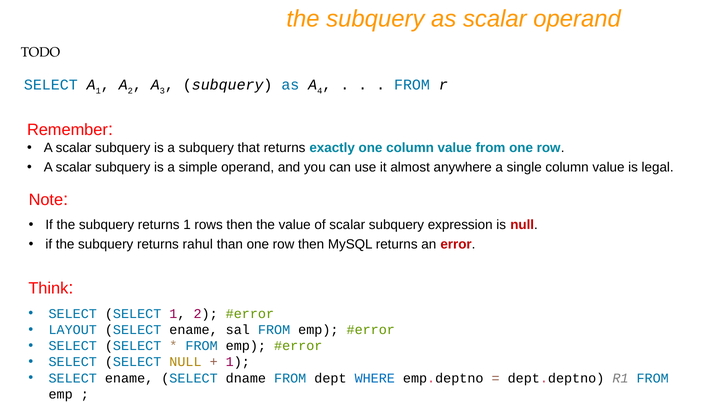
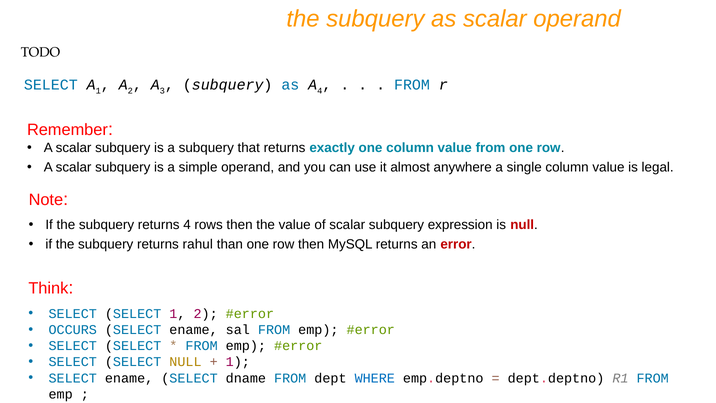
returns 1: 1 -> 4
LAYOUT: LAYOUT -> OCCURS
